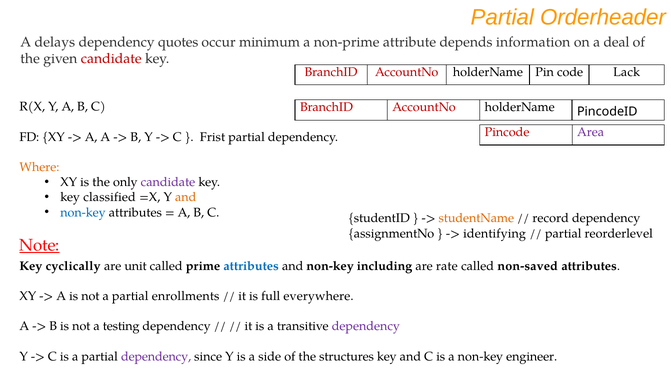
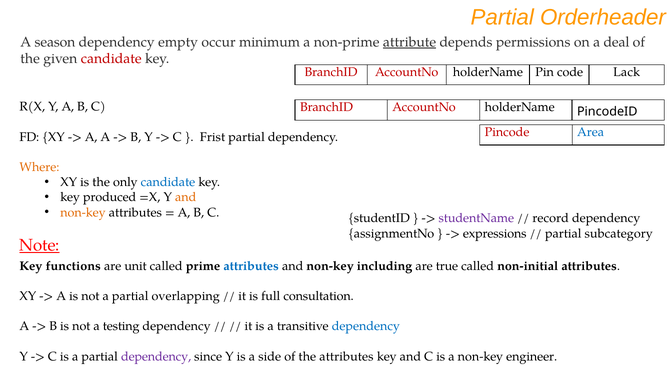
delays: delays -> season
quotes: quotes -> empty
attribute underline: none -> present
information: information -> permissions
Area colour: purple -> blue
candidate at (168, 182) colour: purple -> blue
classified: classified -> produced
non-key at (83, 213) colour: blue -> orange
studentName colour: orange -> purple
identifying: identifying -> expressions
reorderlevel: reorderlevel -> subcategory
cyclically: cyclically -> functions
rate: rate -> true
non-saved: non-saved -> non-initial
enrollments: enrollments -> overlapping
everywhere: everywhere -> consultation
dependency at (366, 327) colour: purple -> blue
the structures: structures -> attributes
